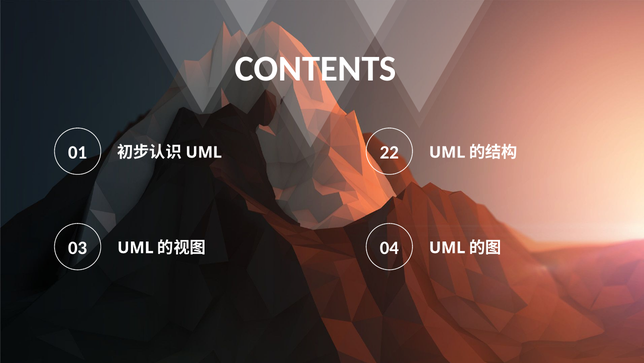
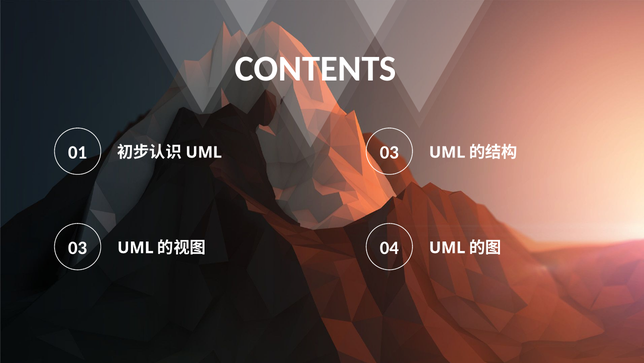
22 at (389, 152): 22 -> 03
